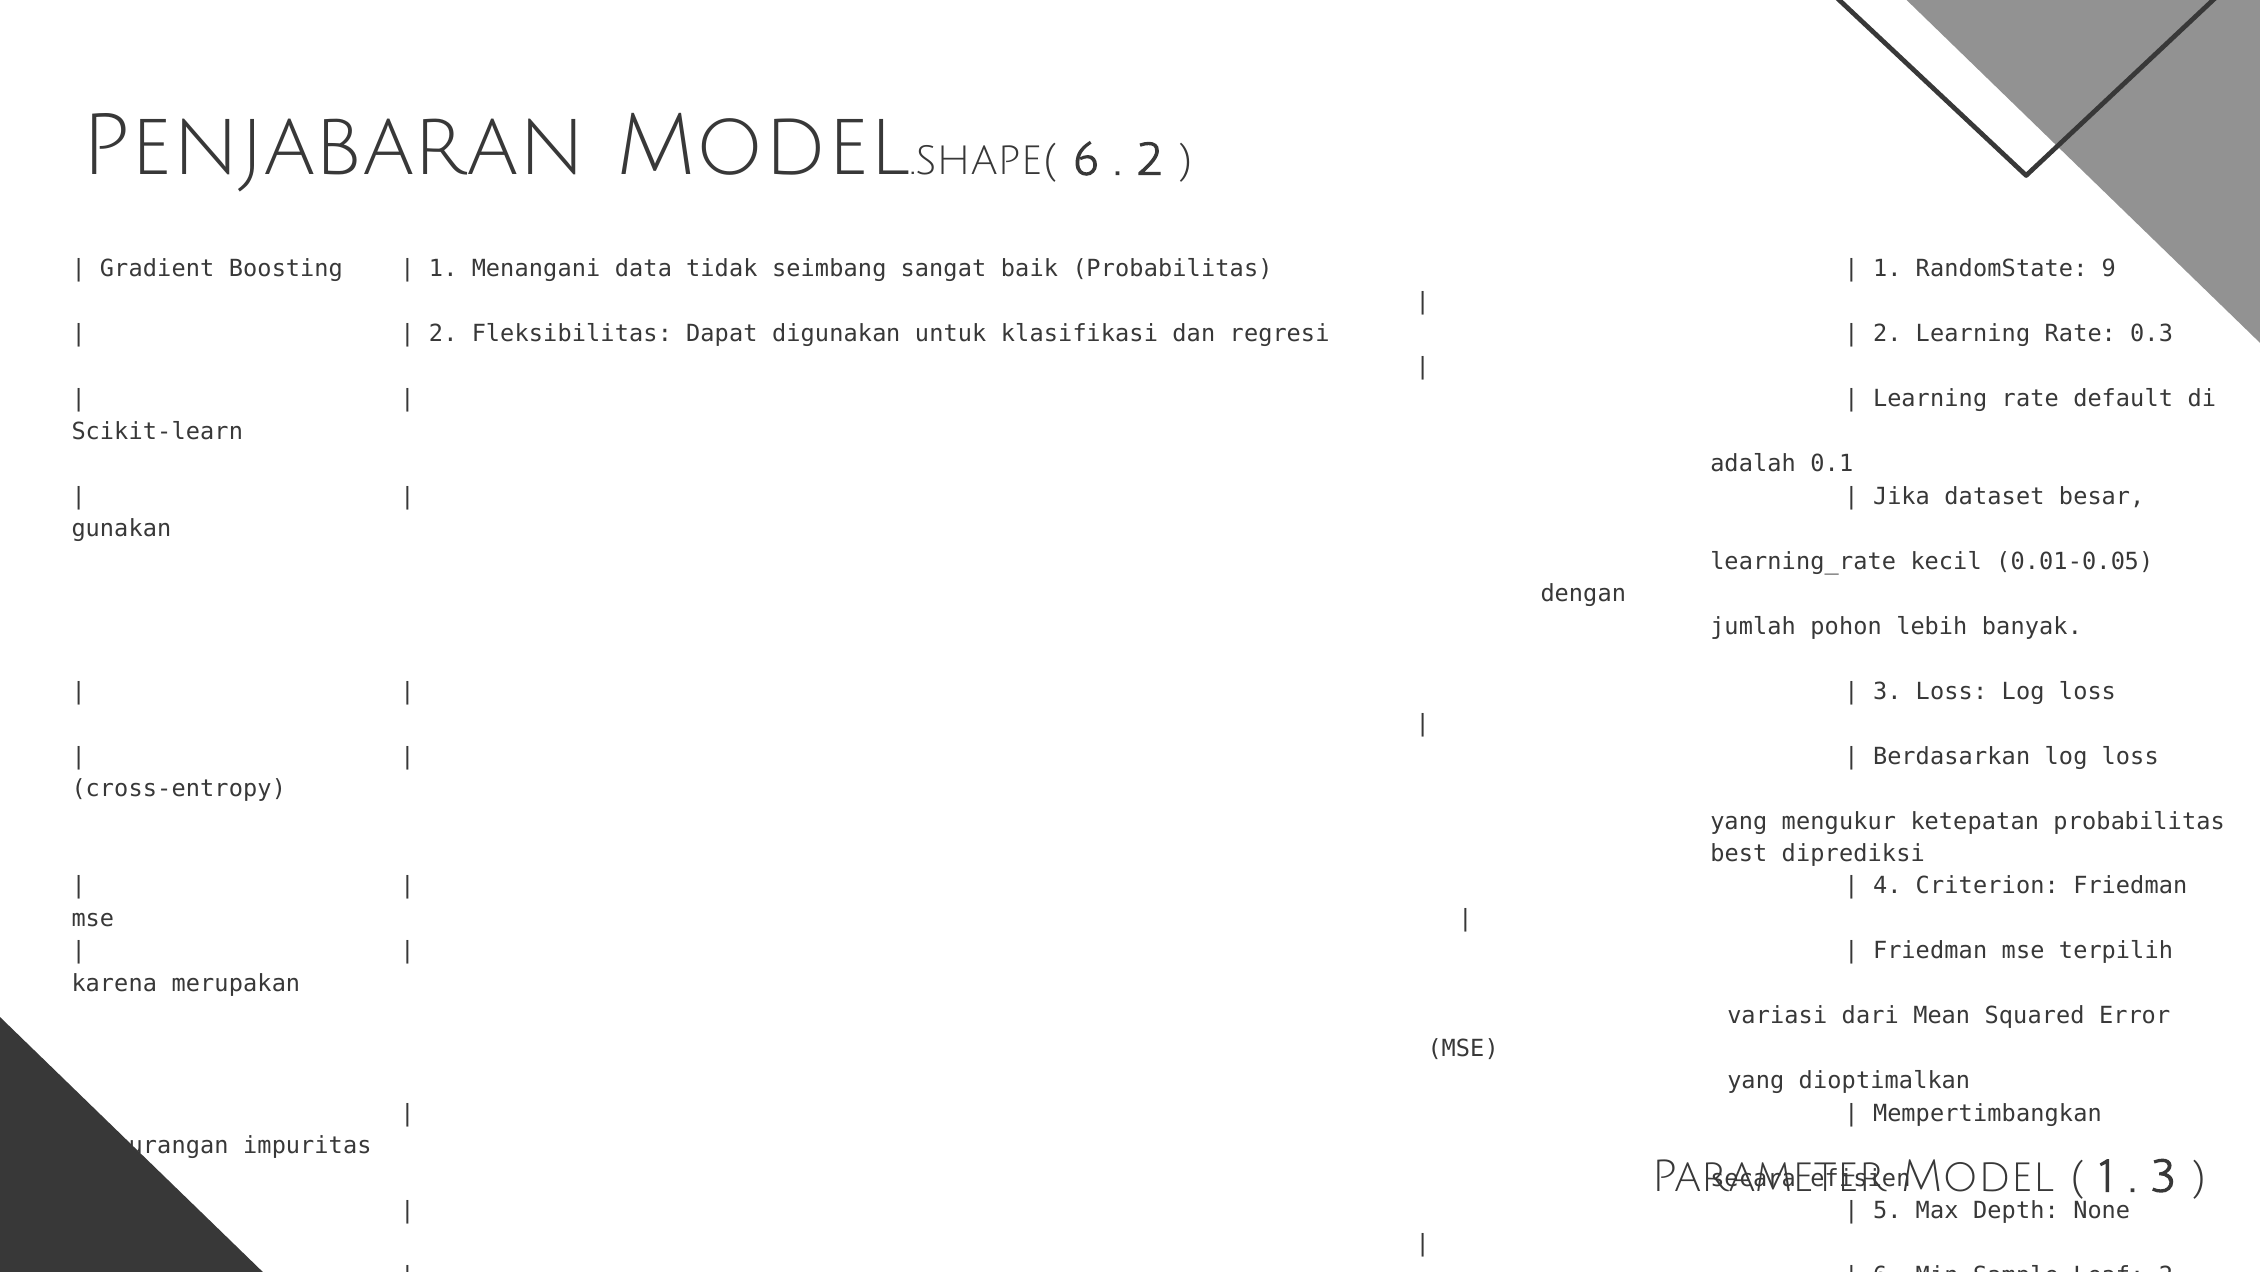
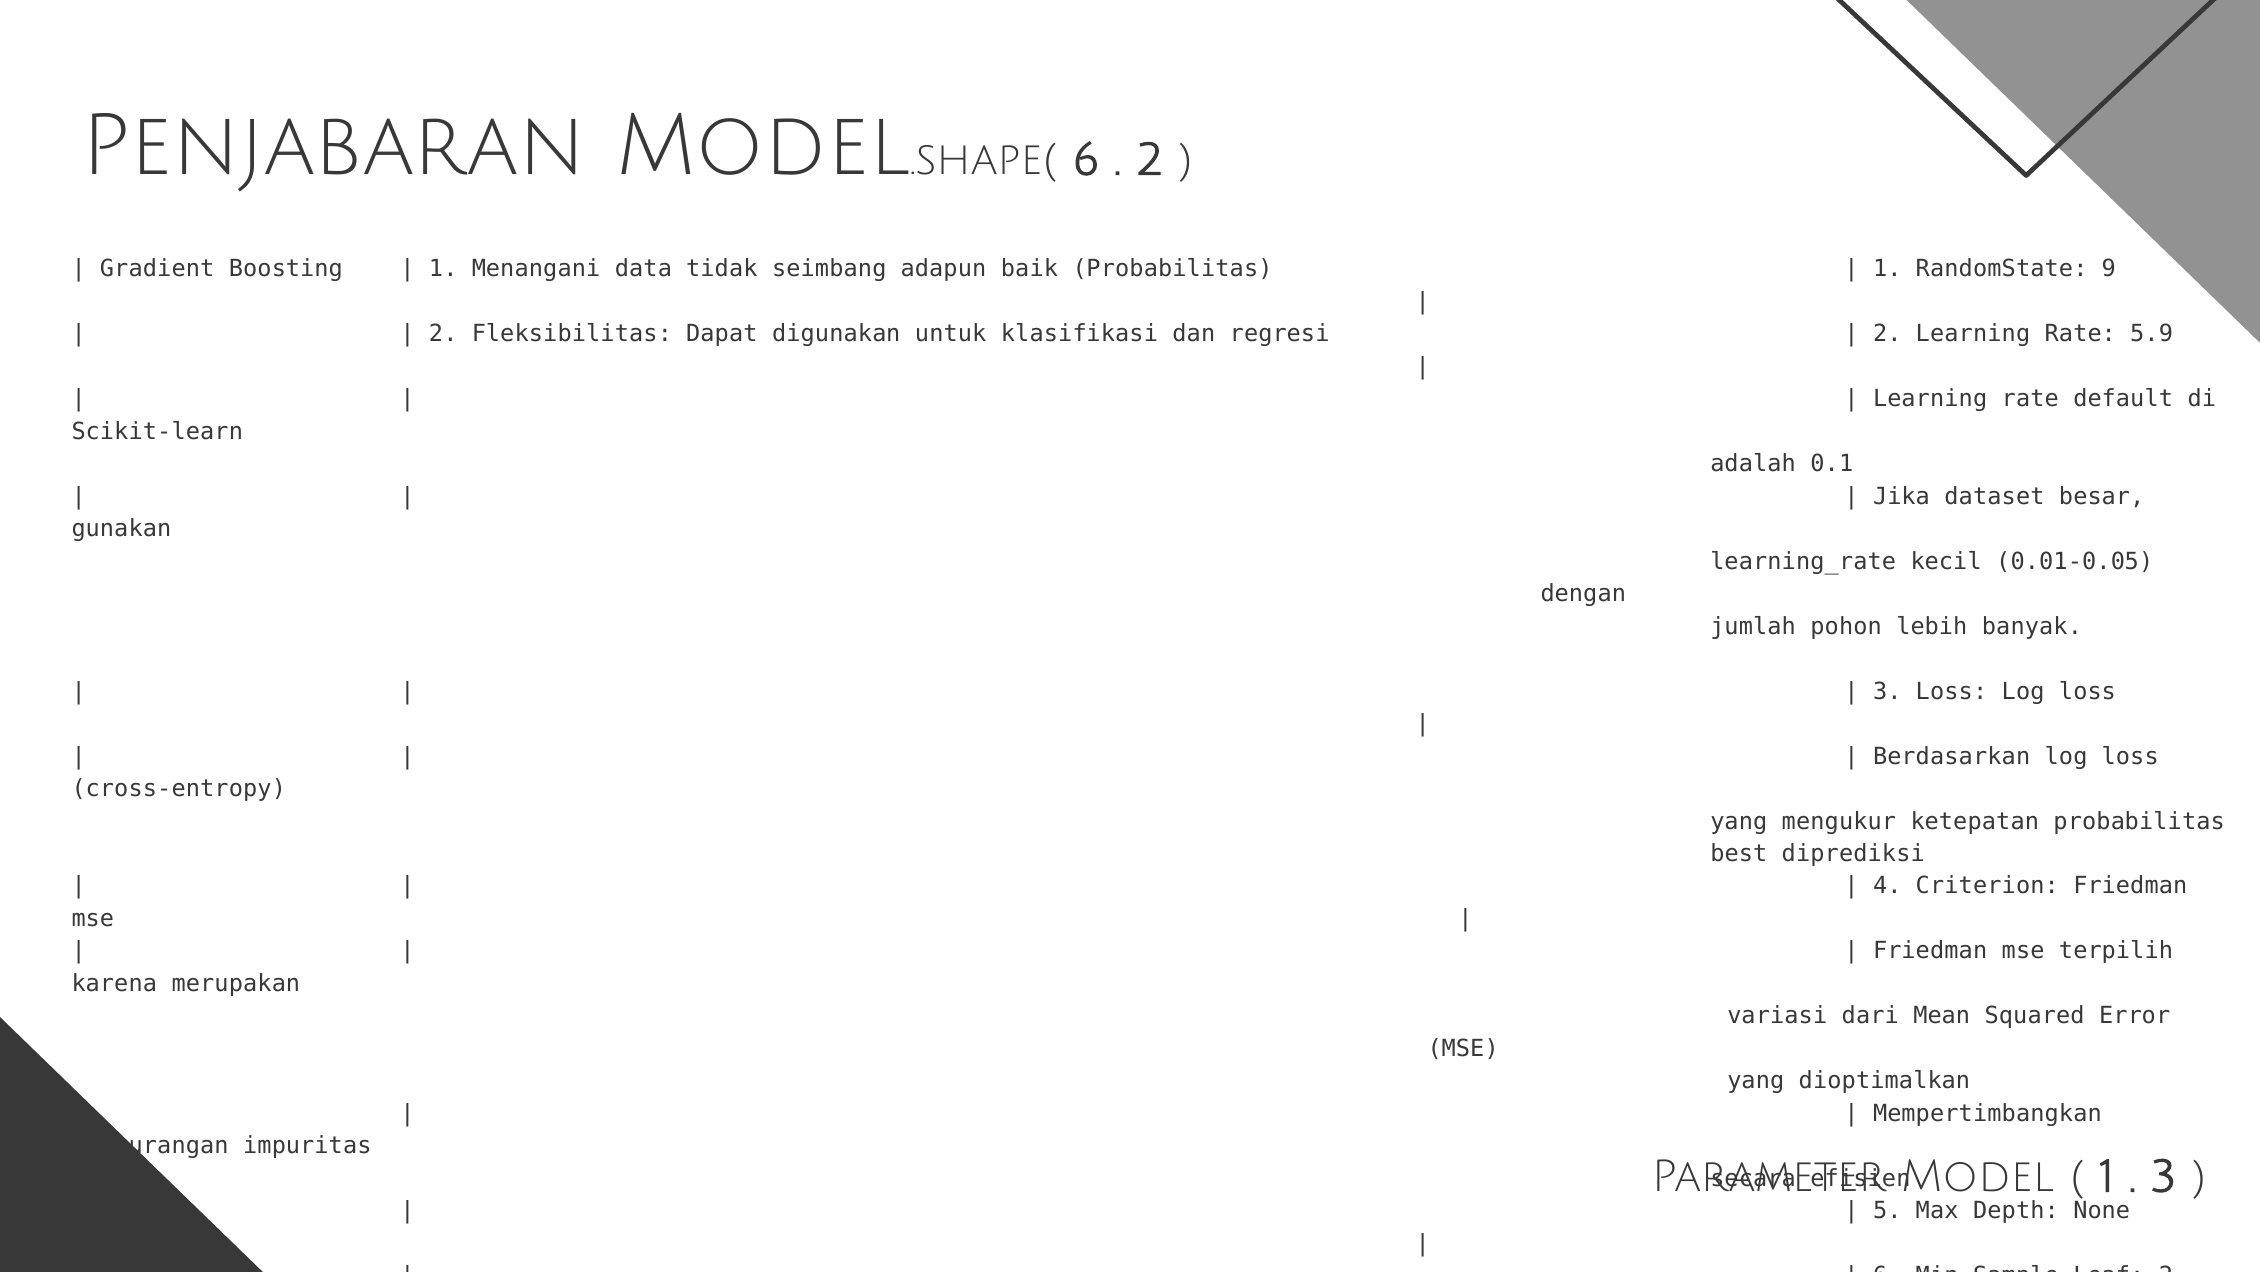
sangat: sangat -> adapun
0.3: 0.3 -> 5.9
